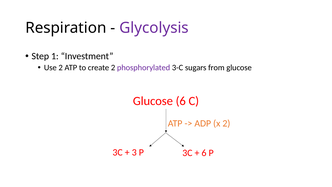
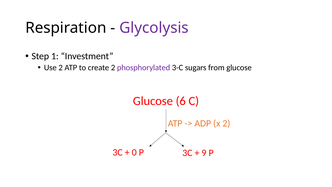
3: 3 -> 0
6 at (204, 153): 6 -> 9
